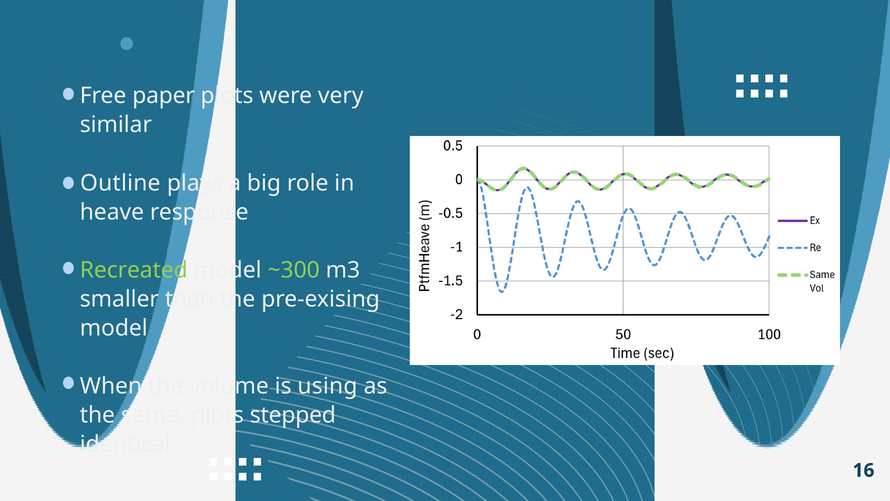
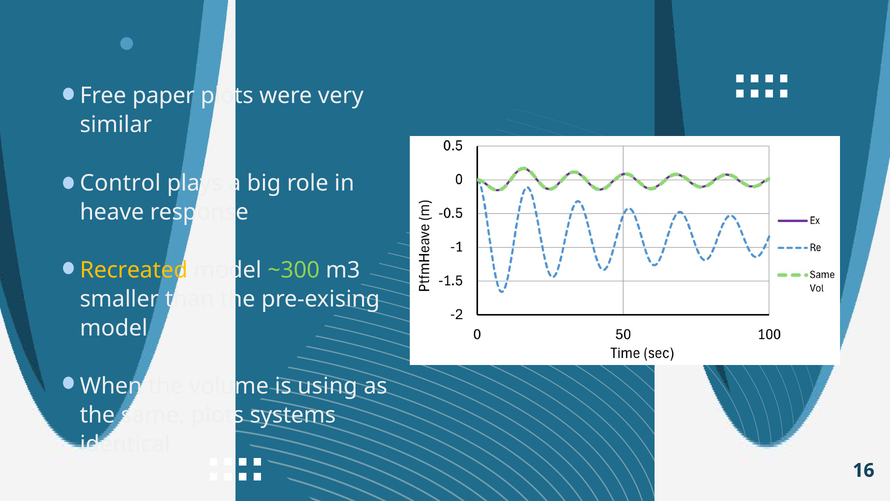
Outline: Outline -> Control
Recreated colour: light green -> yellow
stepped: stepped -> systems
